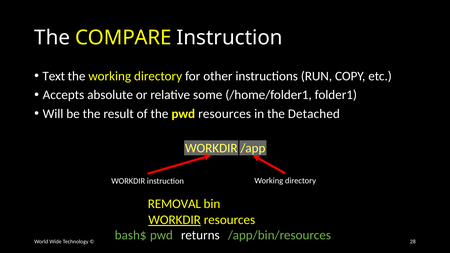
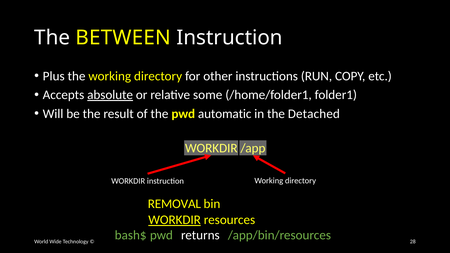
COMPARE: COMPARE -> BETWEEN
Text: Text -> Plus
absolute underline: none -> present
pwd resources: resources -> automatic
